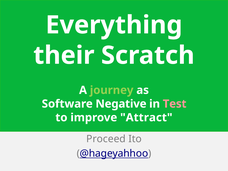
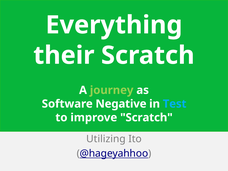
Test colour: pink -> light blue
improve Attract: Attract -> Scratch
Proceed: Proceed -> Utilizing
